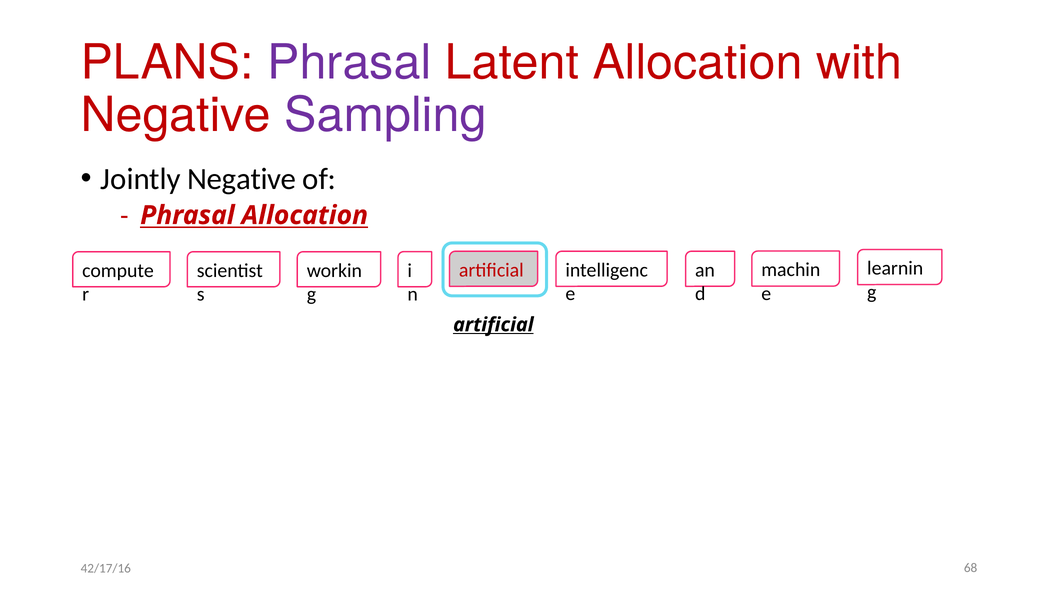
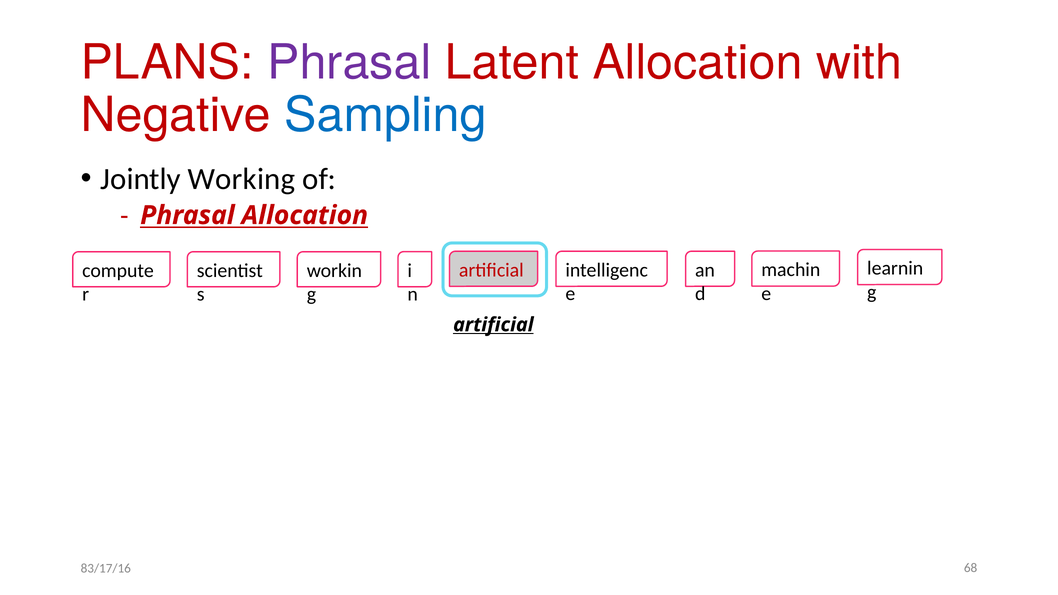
Sampling colour: purple -> blue
Jointly Negative: Negative -> Working
42/17/16: 42/17/16 -> 83/17/16
